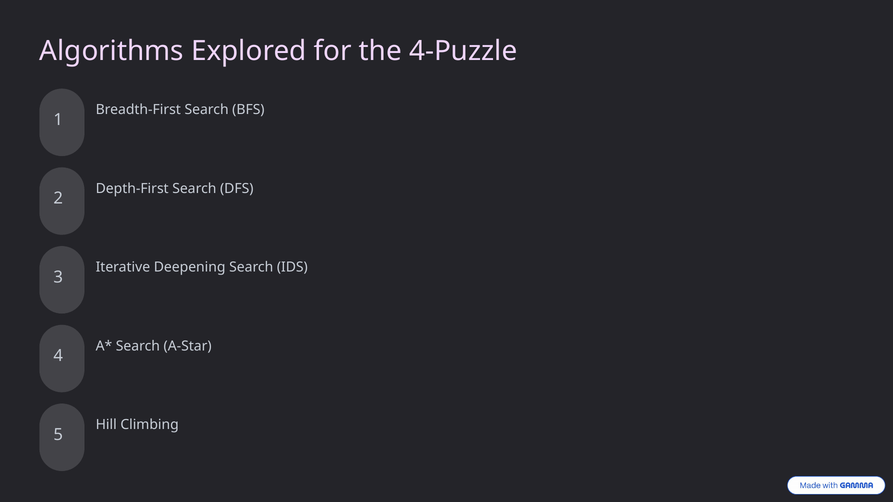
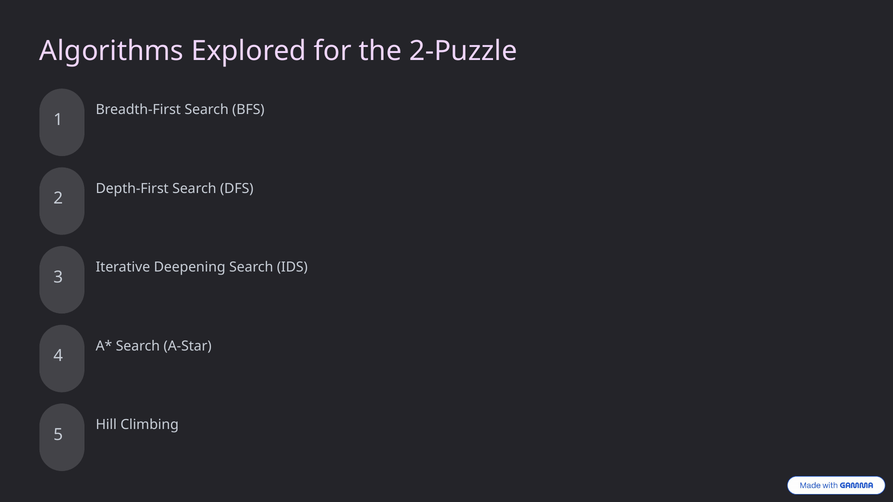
4-Puzzle: 4-Puzzle -> 2-Puzzle
